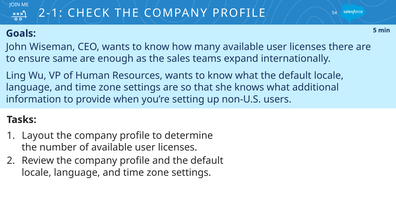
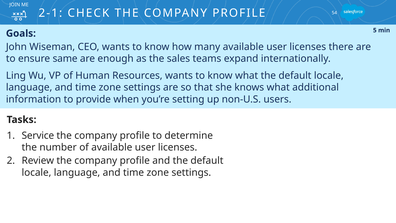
Layout: Layout -> Service
